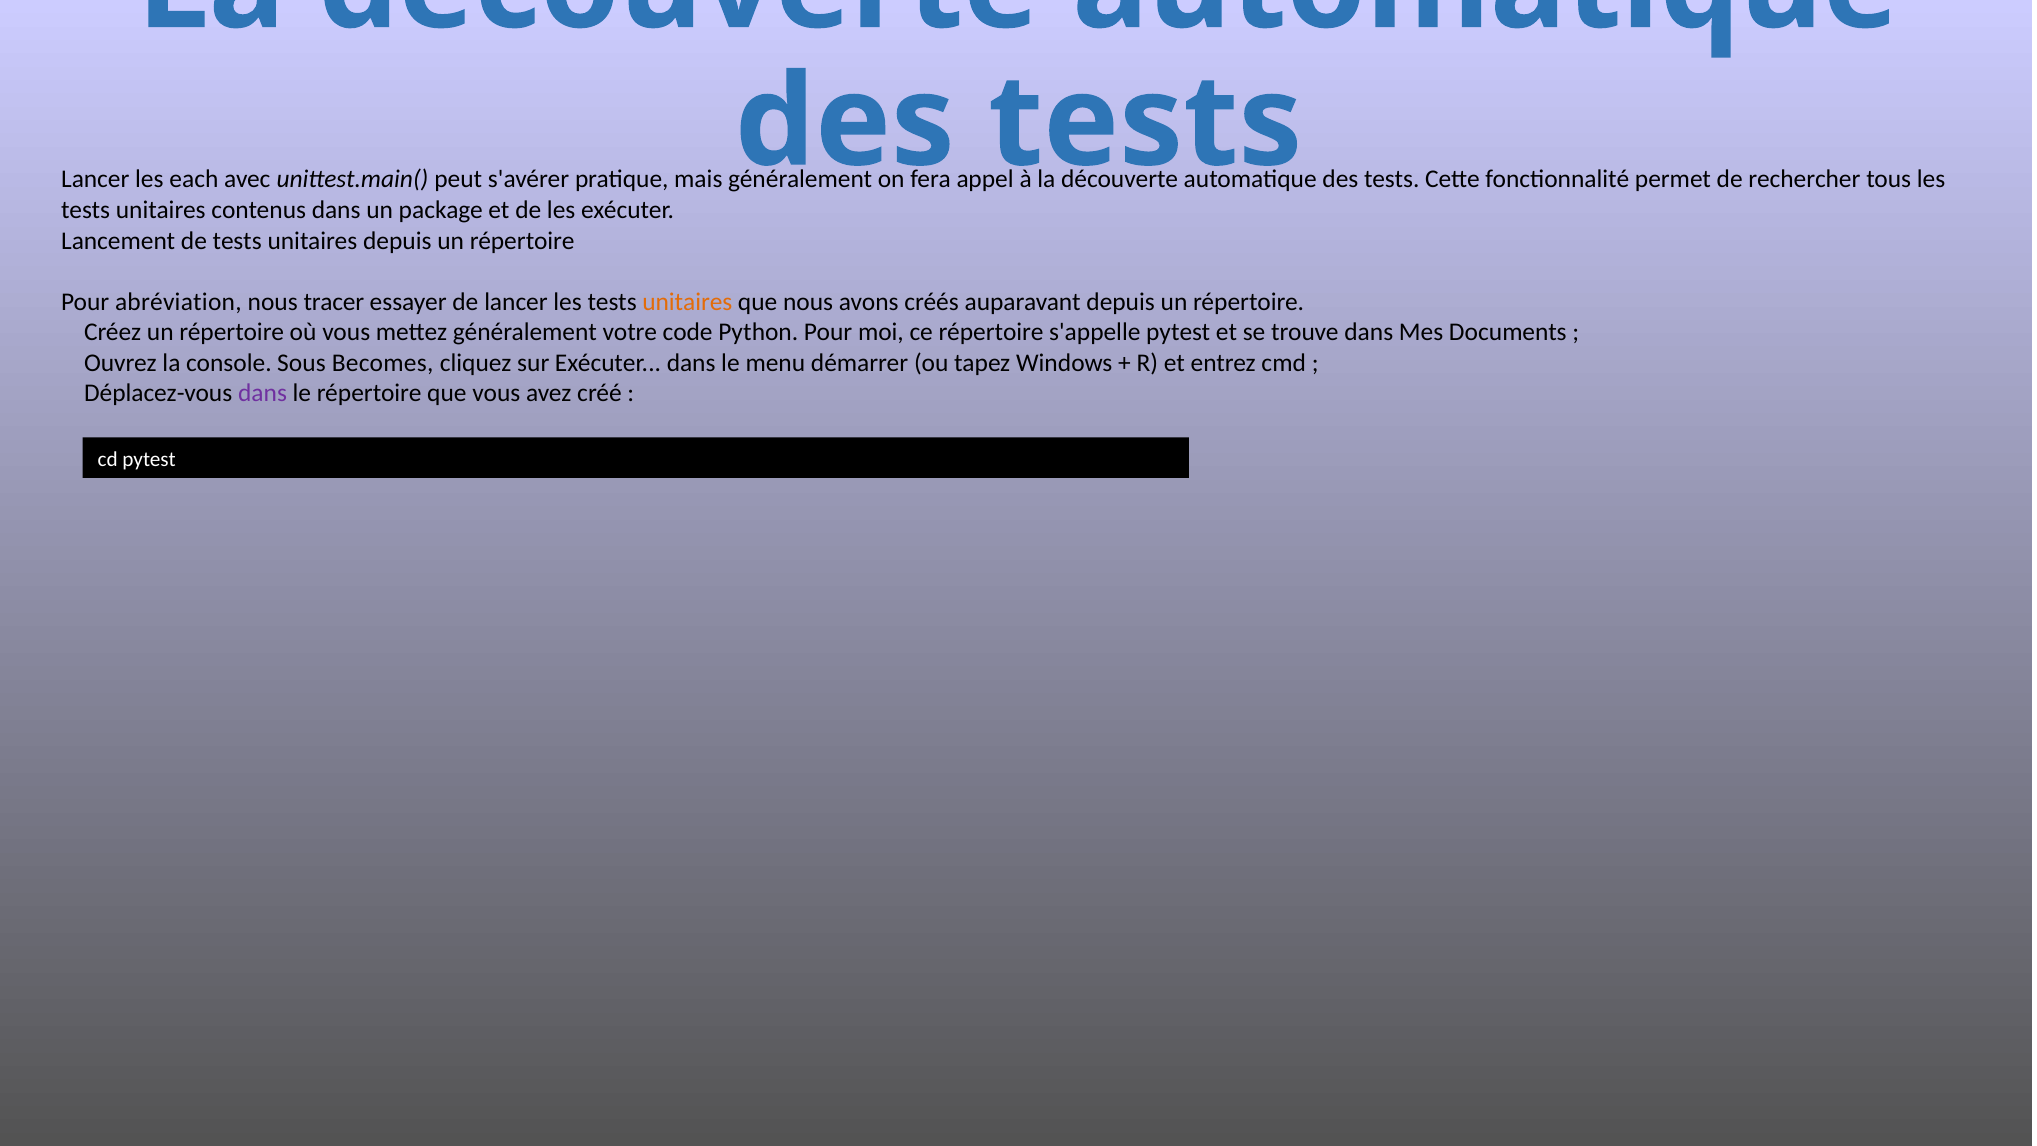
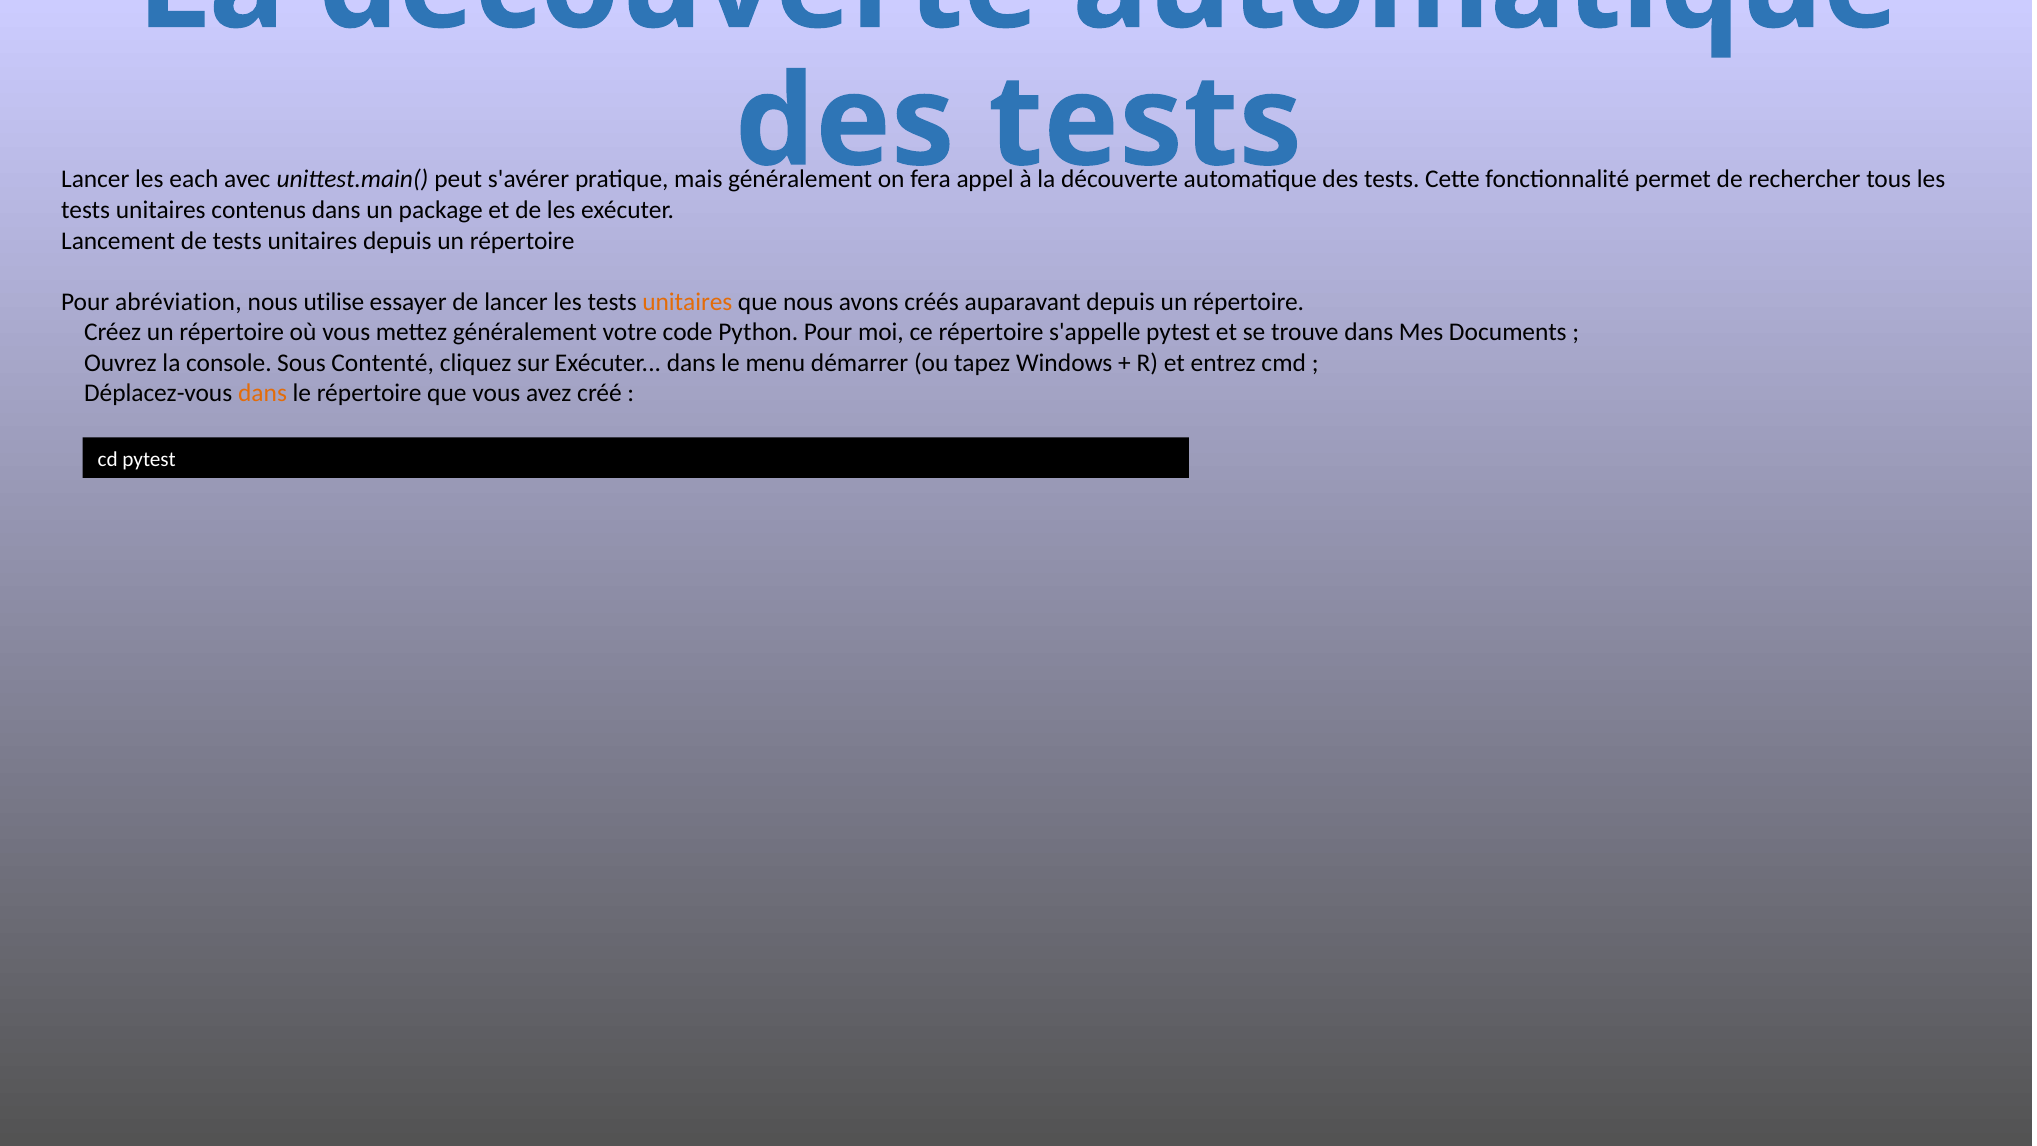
tracer: tracer -> utilise
Becomes: Becomes -> Contenté
dans at (263, 393) colour: purple -> orange
